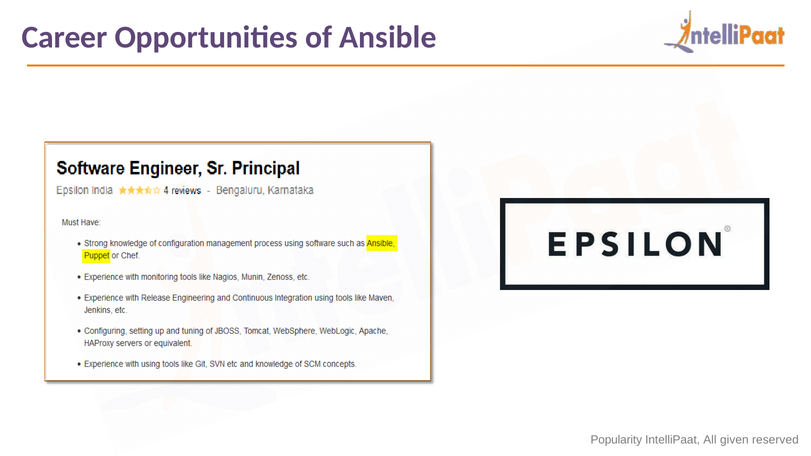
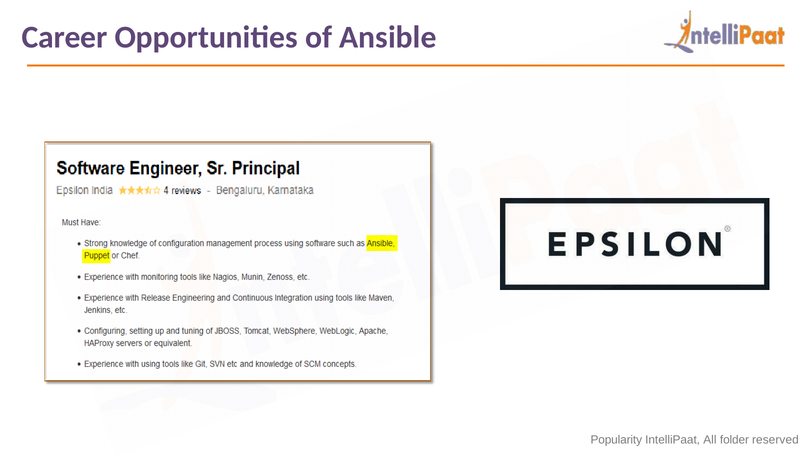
given: given -> folder
